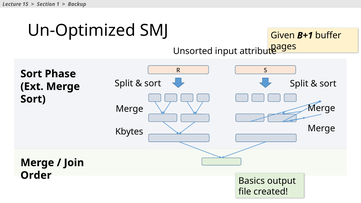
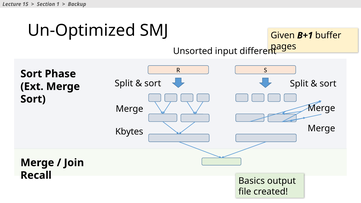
attribute: attribute -> different
Order: Order -> Recall
